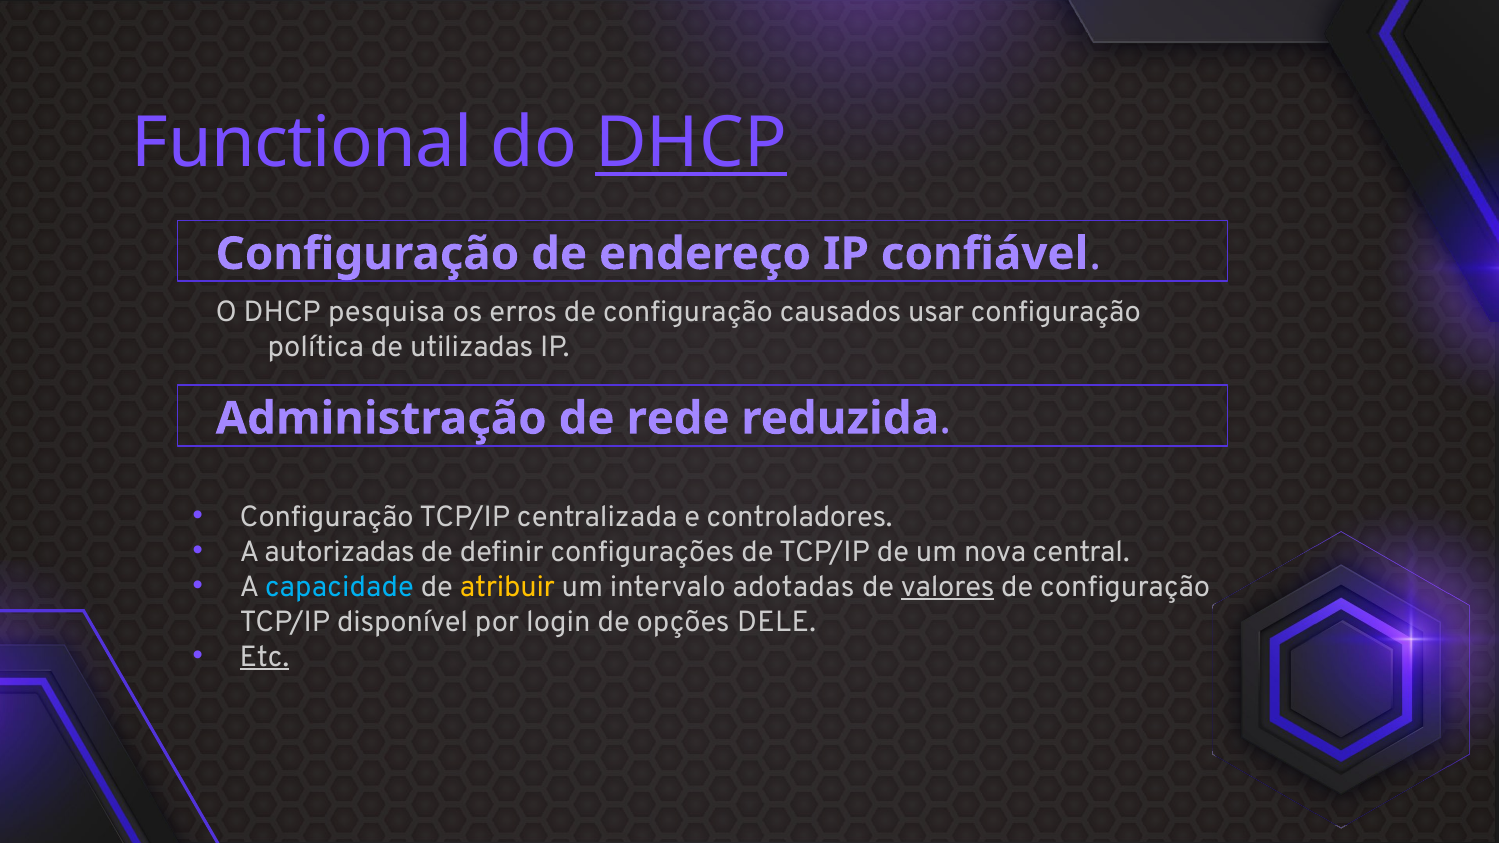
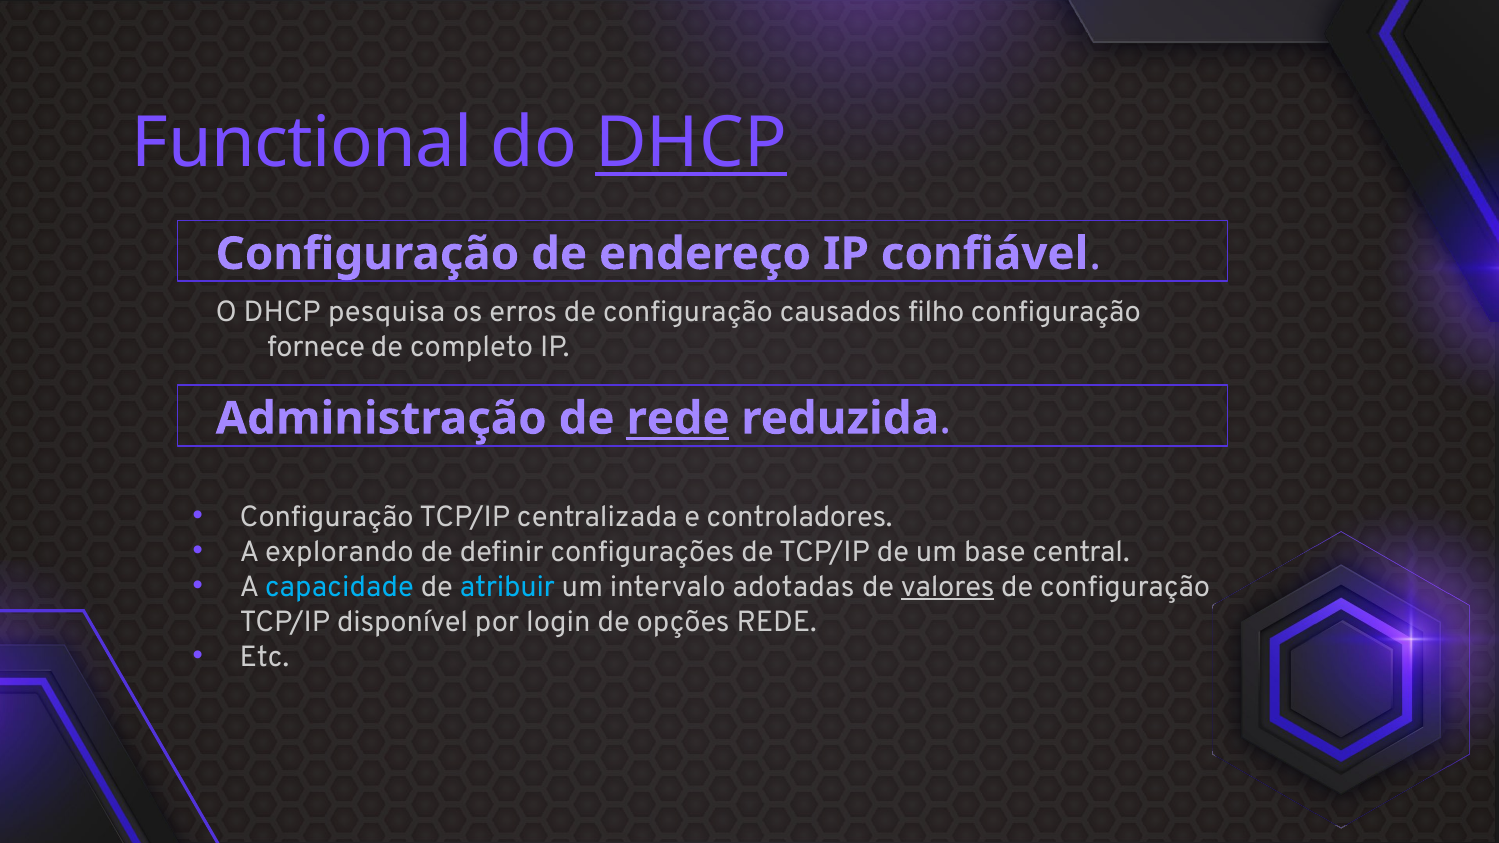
usar: usar -> filho
política: política -> fornece
utilizadas: utilizadas -> completo
rede at (678, 419) underline: none -> present
autorizadas: autorizadas -> explorando
nova: nova -> base
atribuir colour: yellow -> light blue
opções DELE: DELE -> REDE
Etc underline: present -> none
